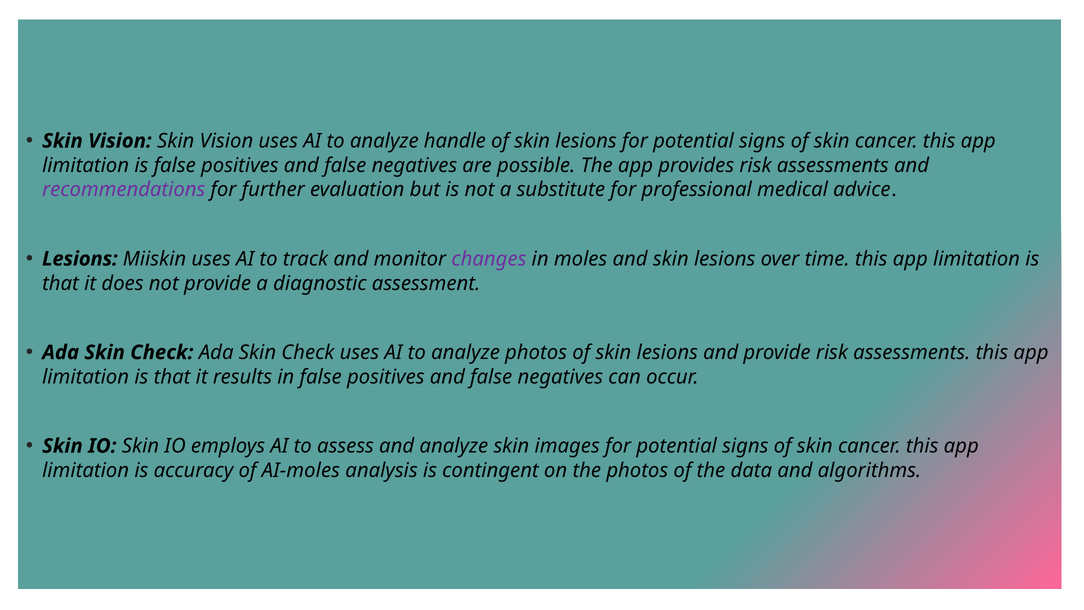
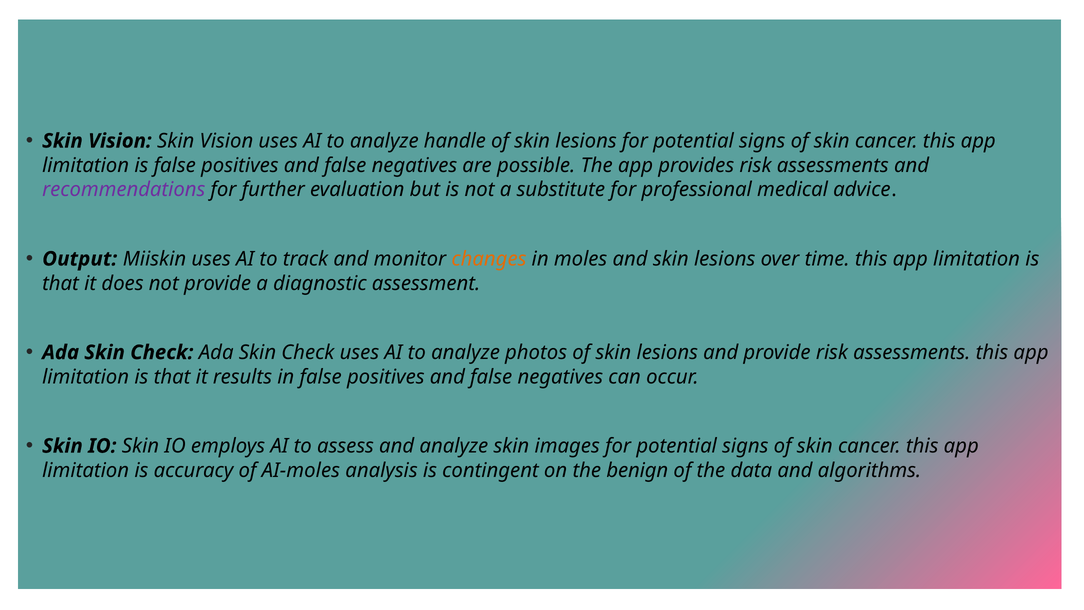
Lesions at (80, 259): Lesions -> Output
changes colour: purple -> orange
the photos: photos -> benign
